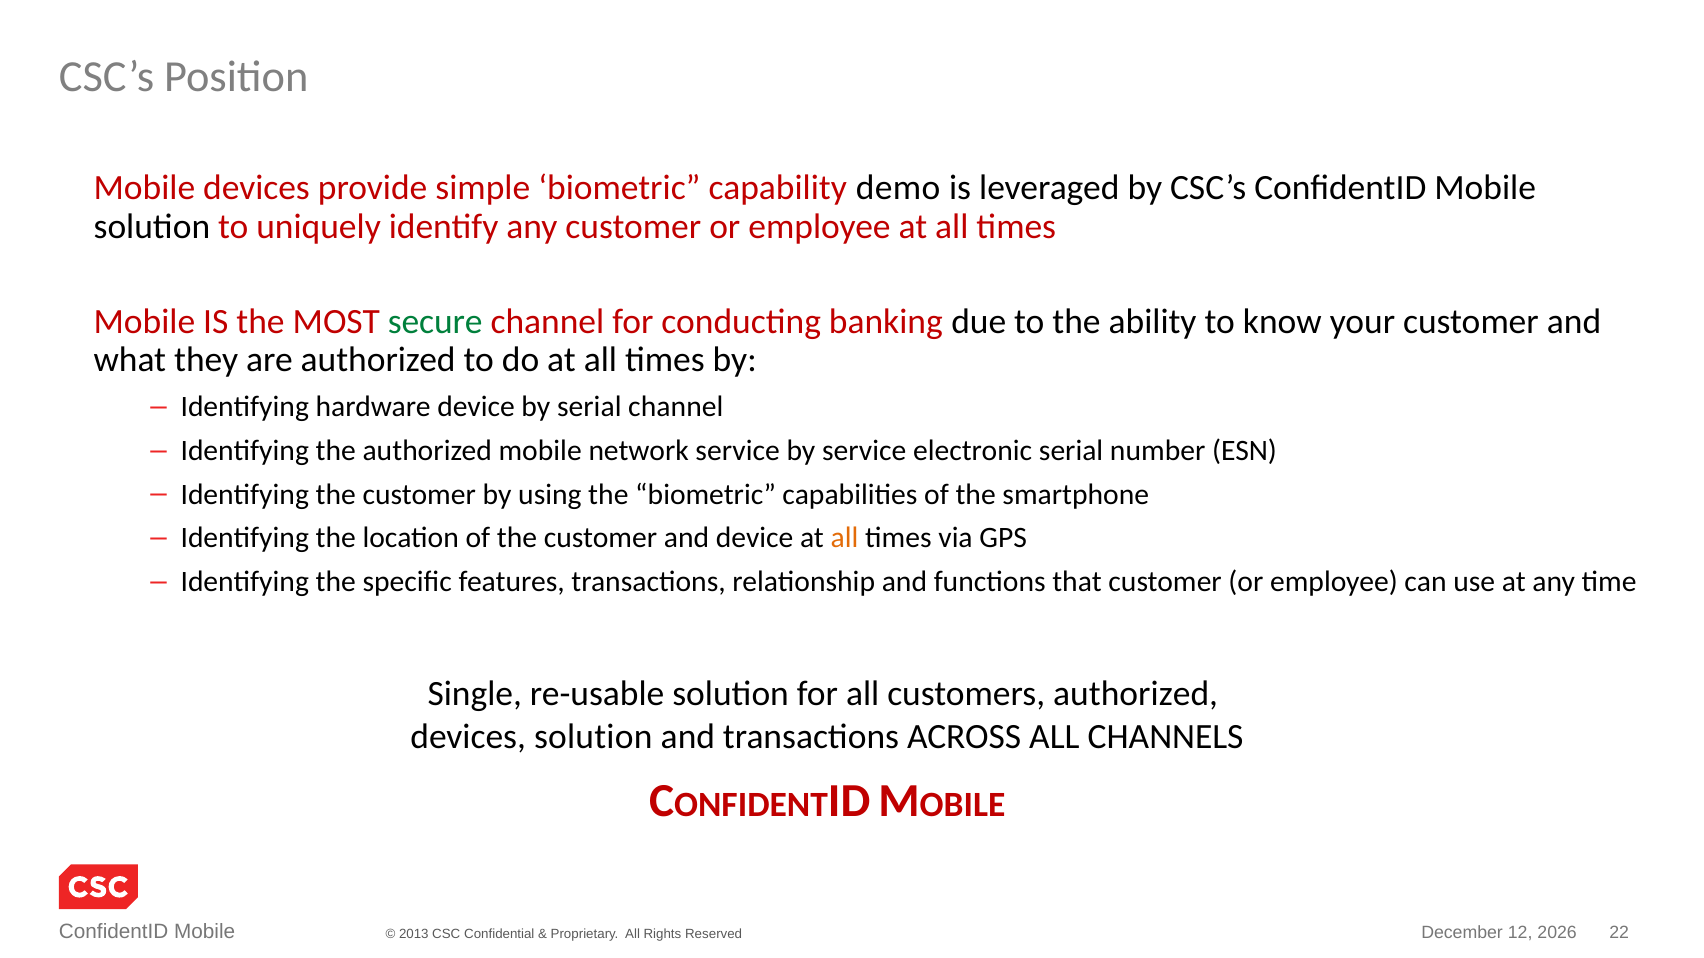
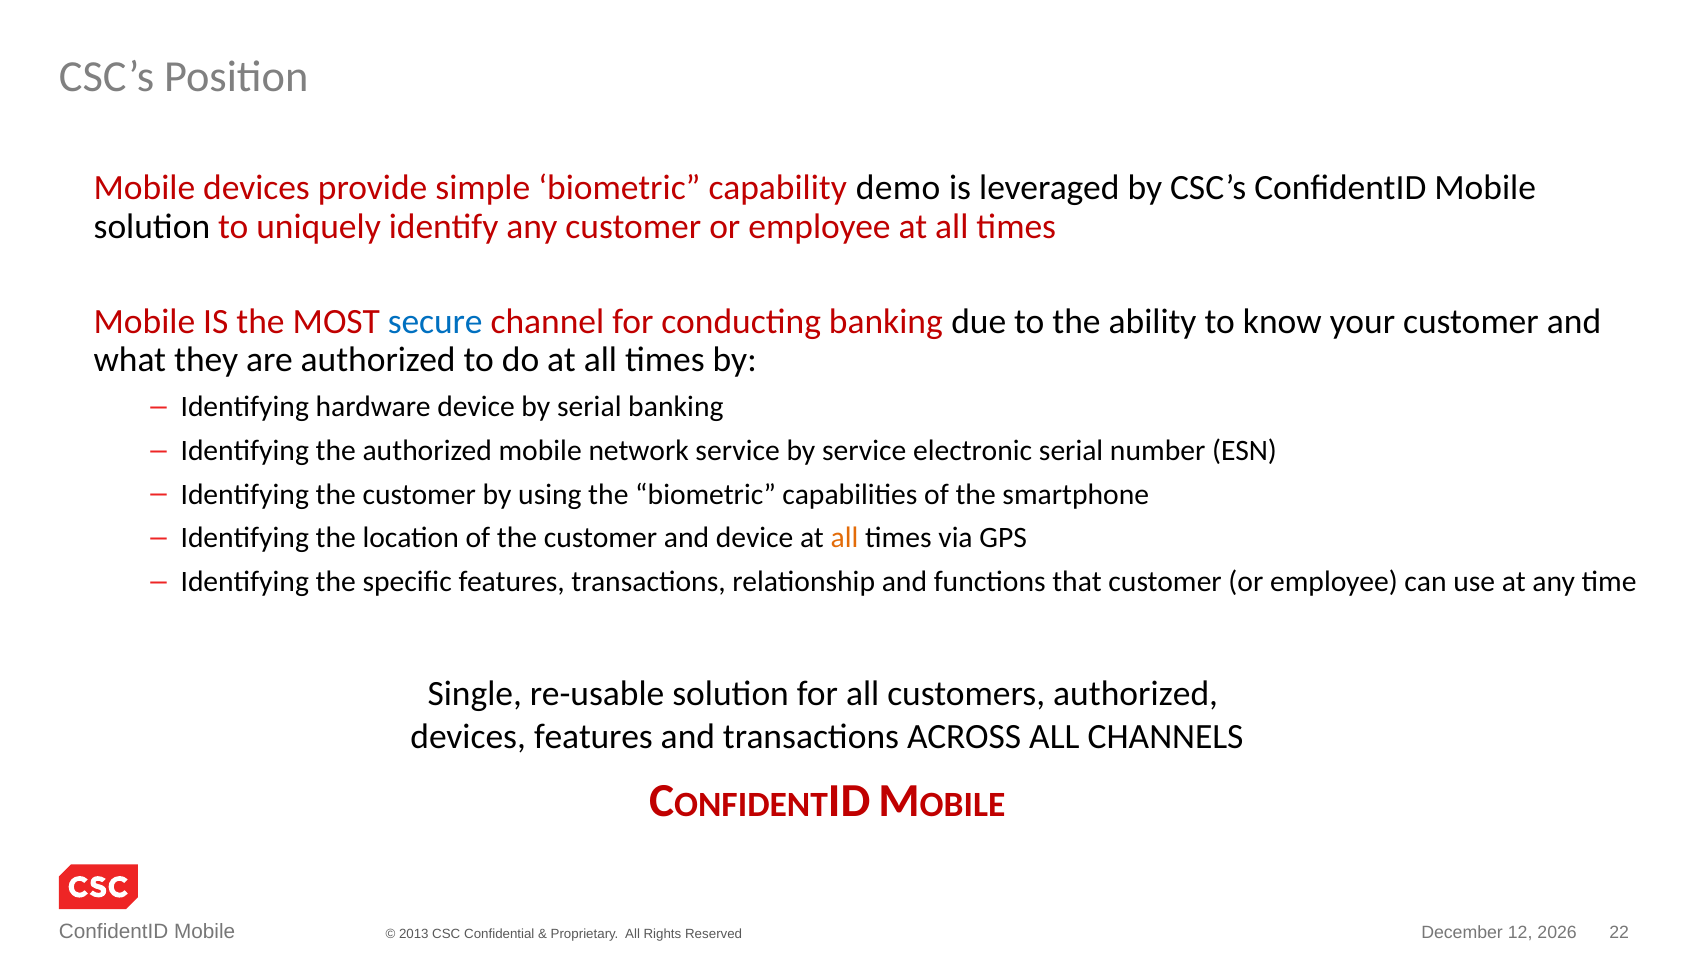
secure colour: green -> blue
serial channel: channel -> banking
devices solution: solution -> features
